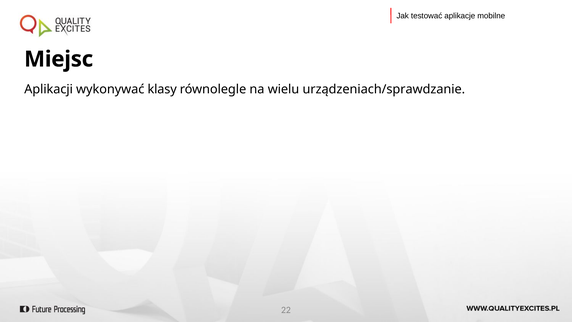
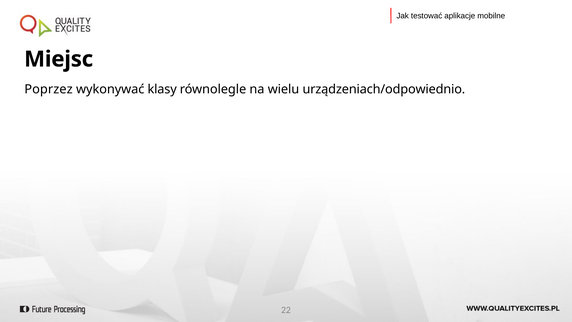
Aplikacji: Aplikacji -> Poprzez
urządzeniach/sprawdzanie: urządzeniach/sprawdzanie -> urządzeniach/odpowiednio
